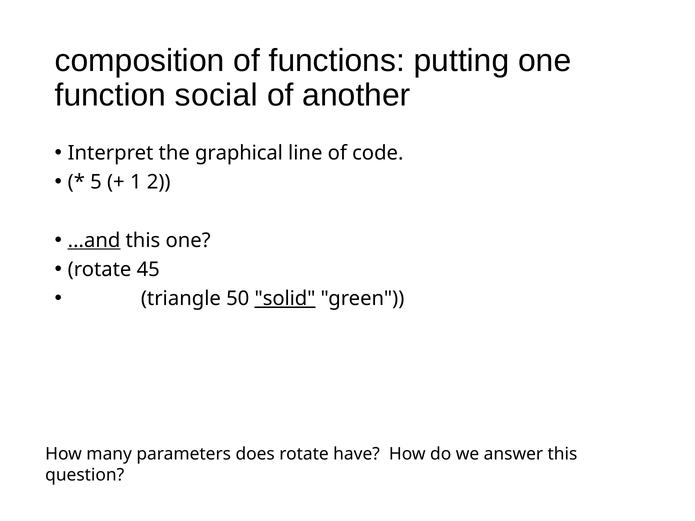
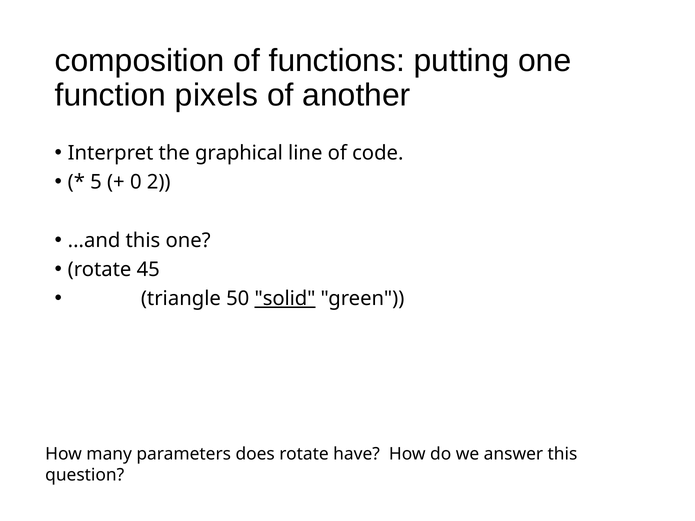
social: social -> pixels
1: 1 -> 0
...and underline: present -> none
